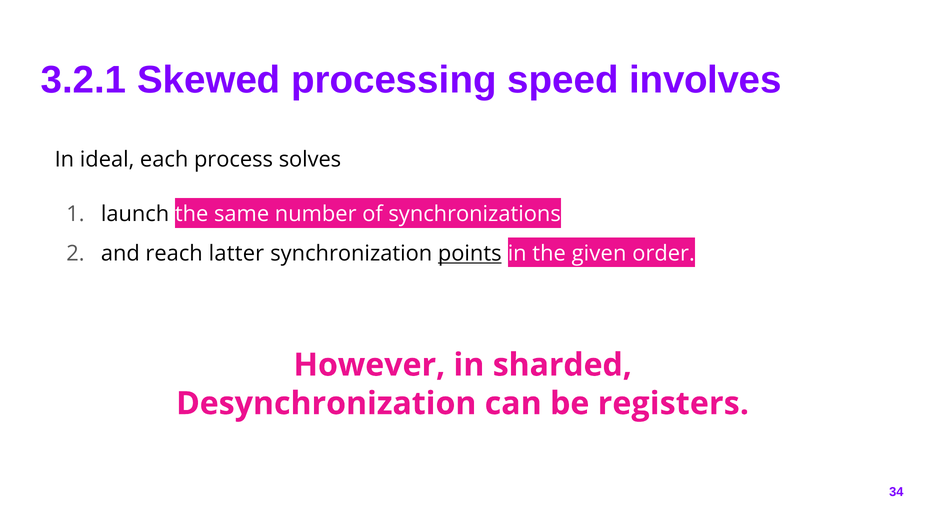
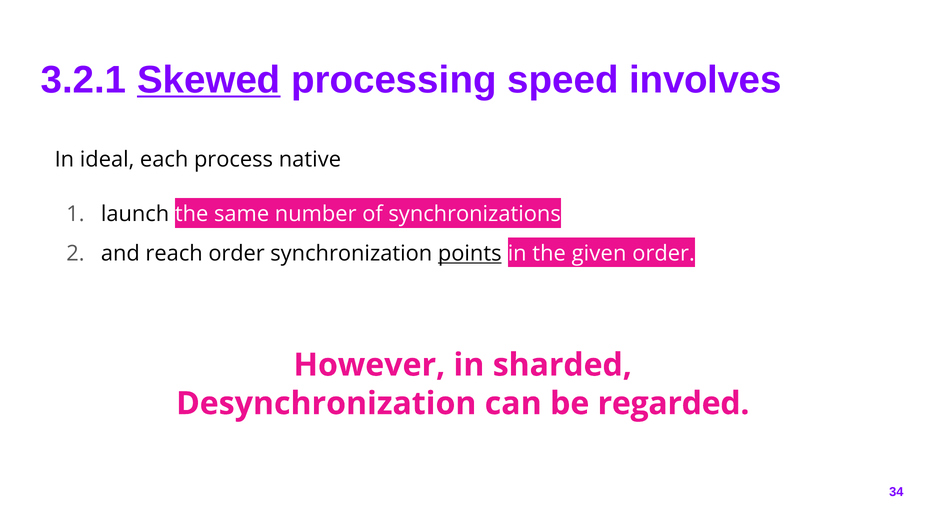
Skewed underline: none -> present
solves: solves -> native
reach latter: latter -> order
registers: registers -> regarded
